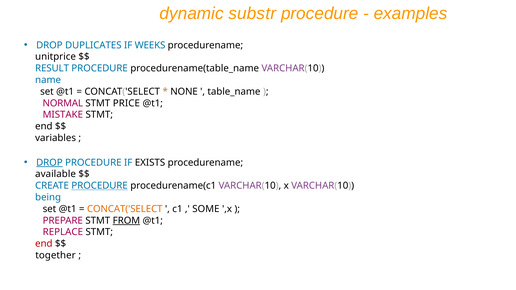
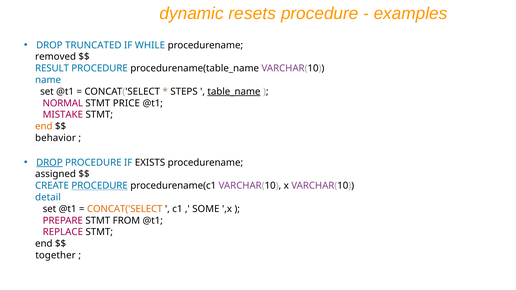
substr: substr -> resets
DUPLICATES: DUPLICATES -> TRUNCATED
WEEKS: WEEKS -> WHILE
unitprice: unitprice -> removed
NONE: NONE -> STEPS
table_name underline: none -> present
end at (44, 126) colour: black -> orange
variables: variables -> behavior
available: available -> assigned
being: being -> detail
FROM underline: present -> none
end at (44, 244) colour: red -> black
